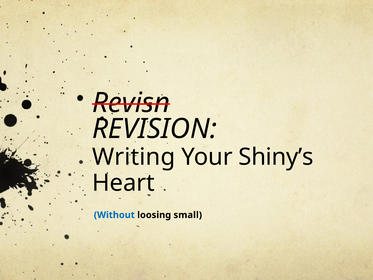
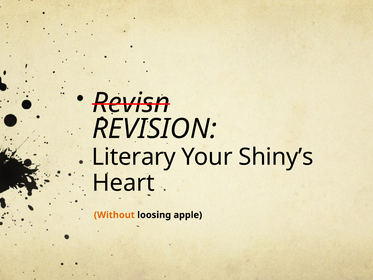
Writing: Writing -> Literary
Without colour: blue -> orange
small: small -> apple
